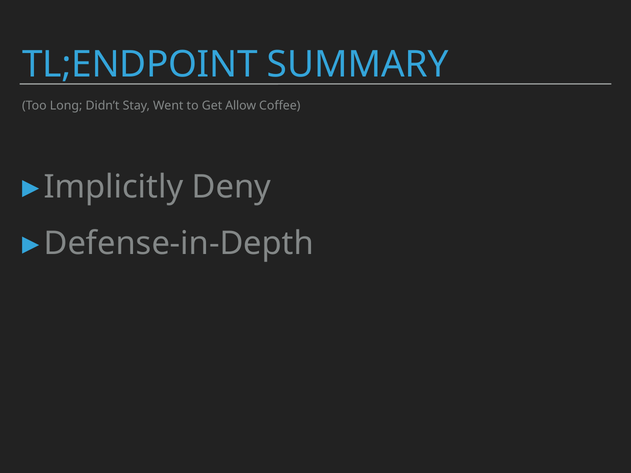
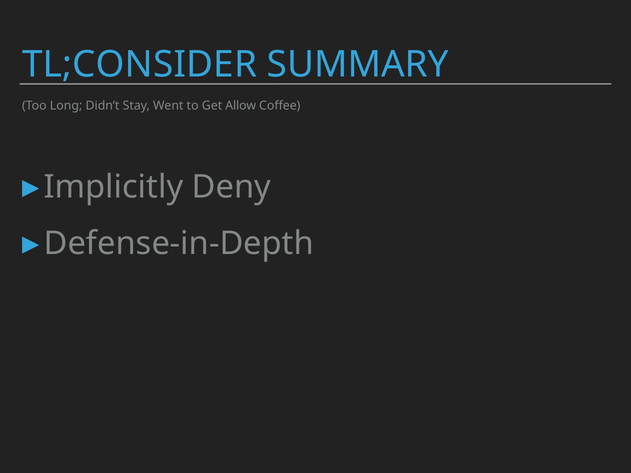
TL;ENDPOINT: TL;ENDPOINT -> TL;CONSIDER
